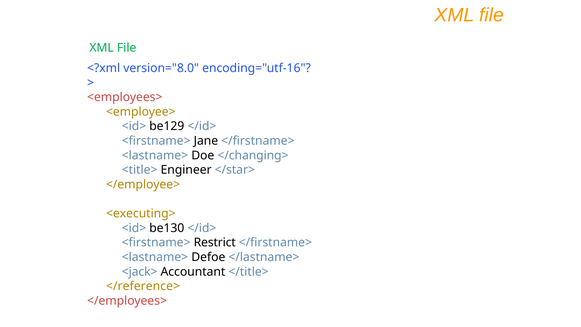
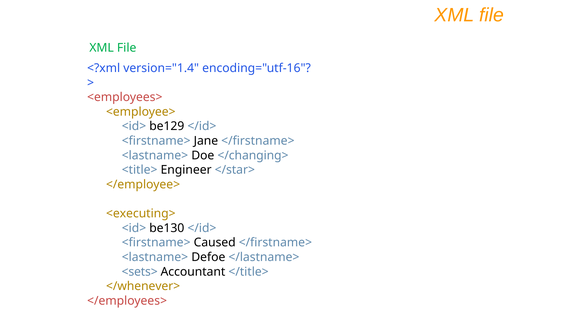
version="8.0: version="8.0 -> version="1.4
Restrict: Restrict -> Caused
<jack>: <jack> -> <sets>
</reference>: </reference> -> </whenever>
